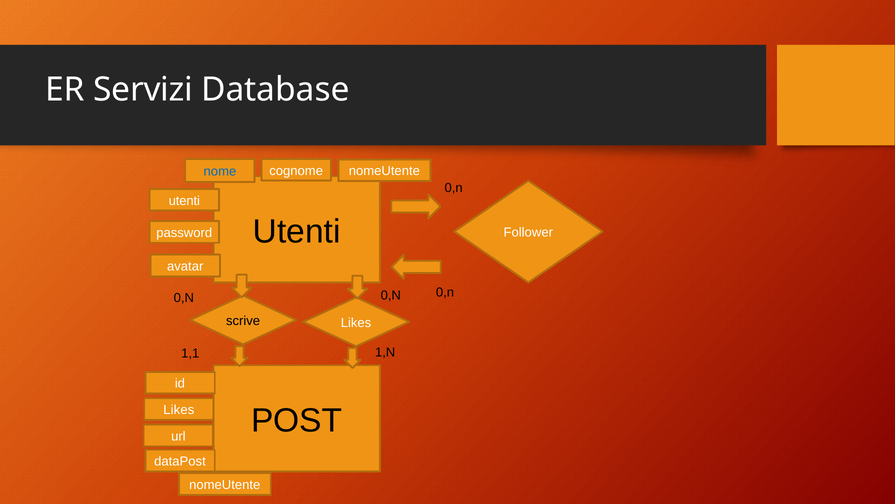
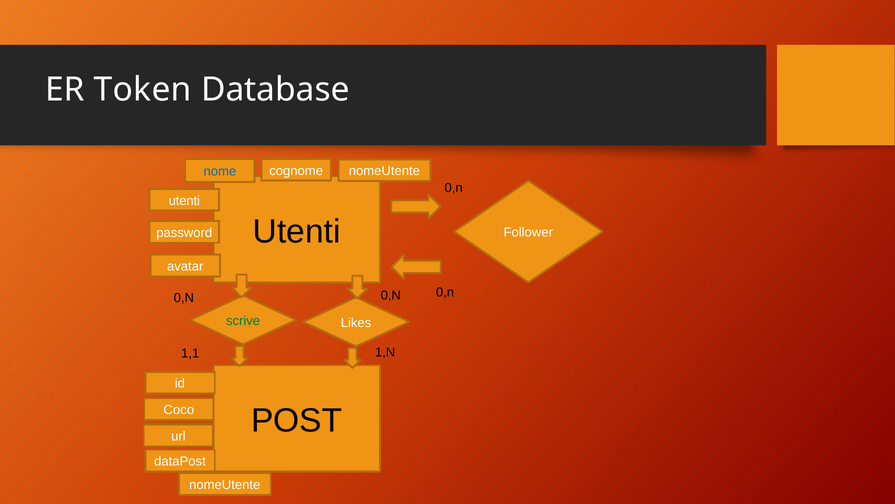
Servizi: Servizi -> Token
scrive colour: black -> green
Likes at (179, 410): Likes -> Coco
